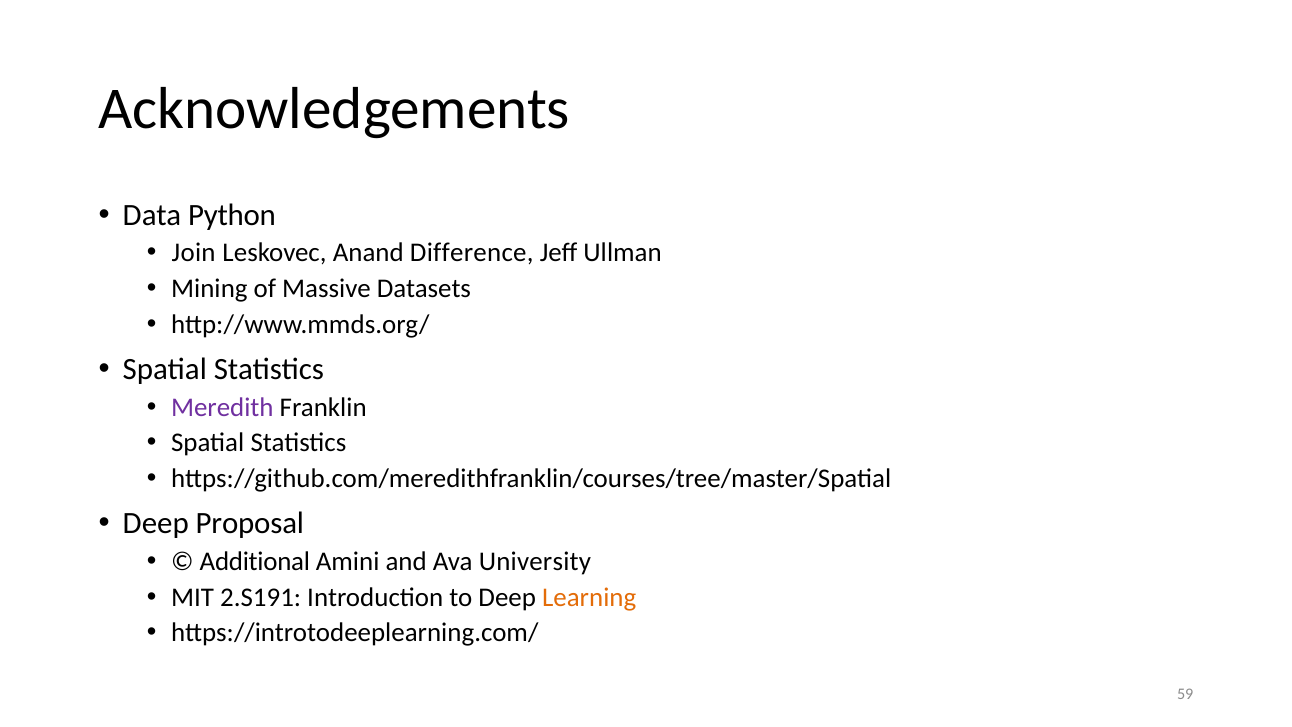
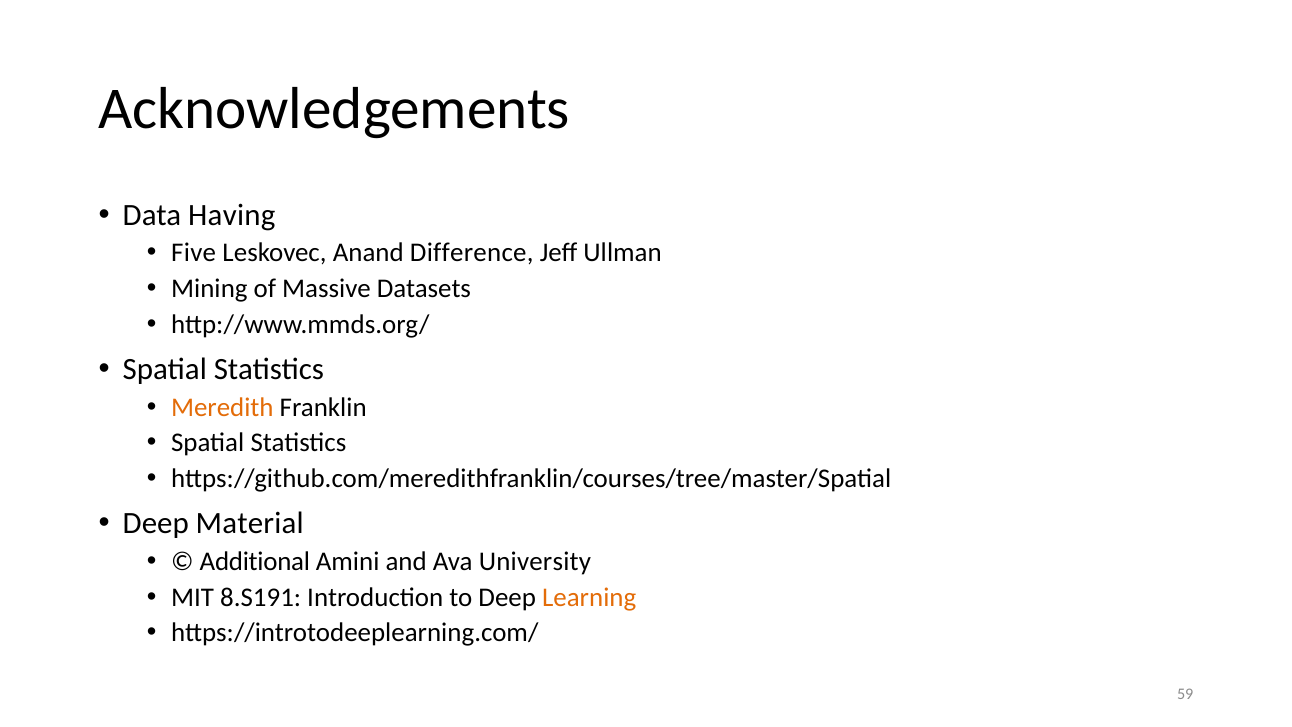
Python: Python -> Having
Join: Join -> Five
Meredith colour: purple -> orange
Proposal: Proposal -> Material
2.S191: 2.S191 -> 8.S191
